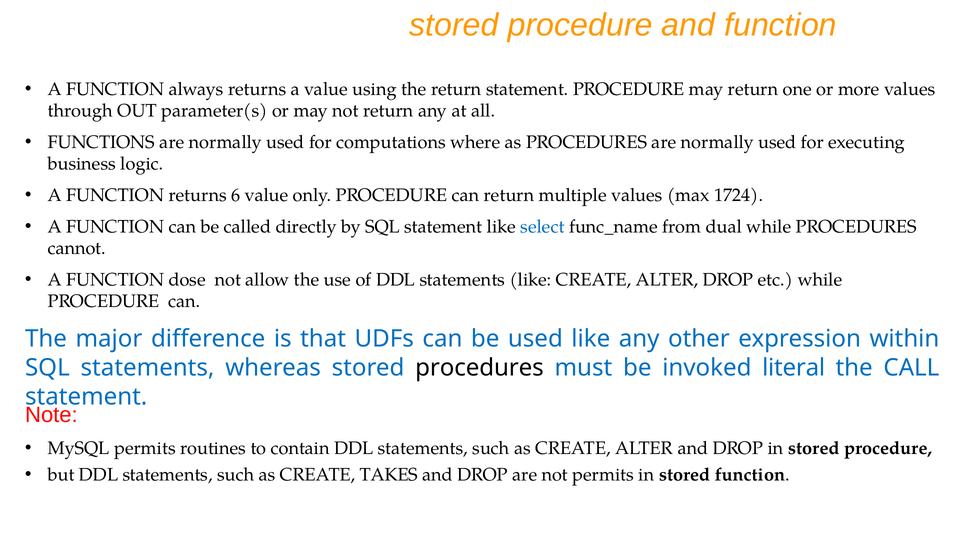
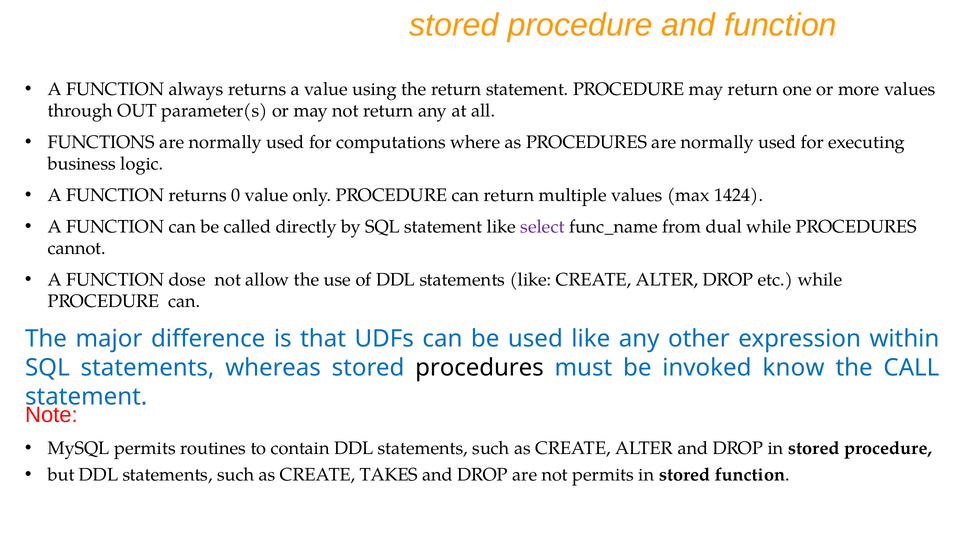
6: 6 -> 0
1724: 1724 -> 1424
select colour: blue -> purple
literal: literal -> know
